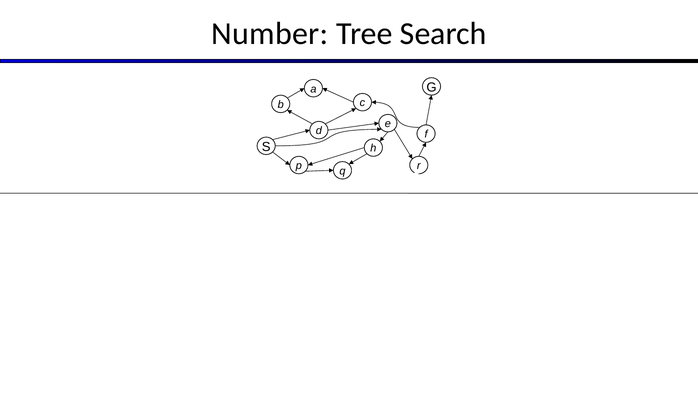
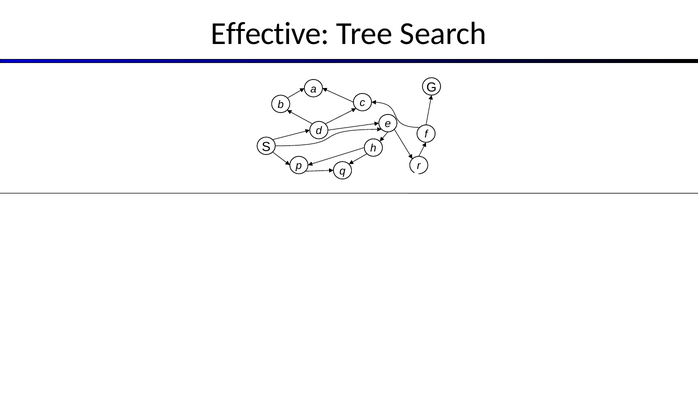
Number: Number -> Effective
